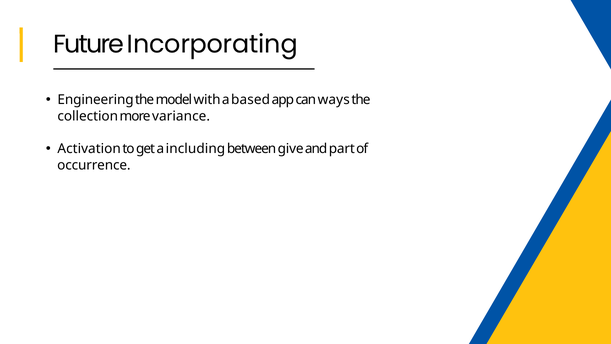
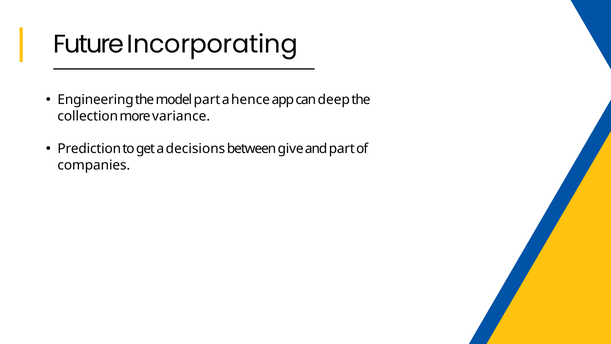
model with: with -> part
based: based -> hence
ways: ways -> deep
Activation: Activation -> Prediction
including: including -> decisions
occurrence: occurrence -> companies
